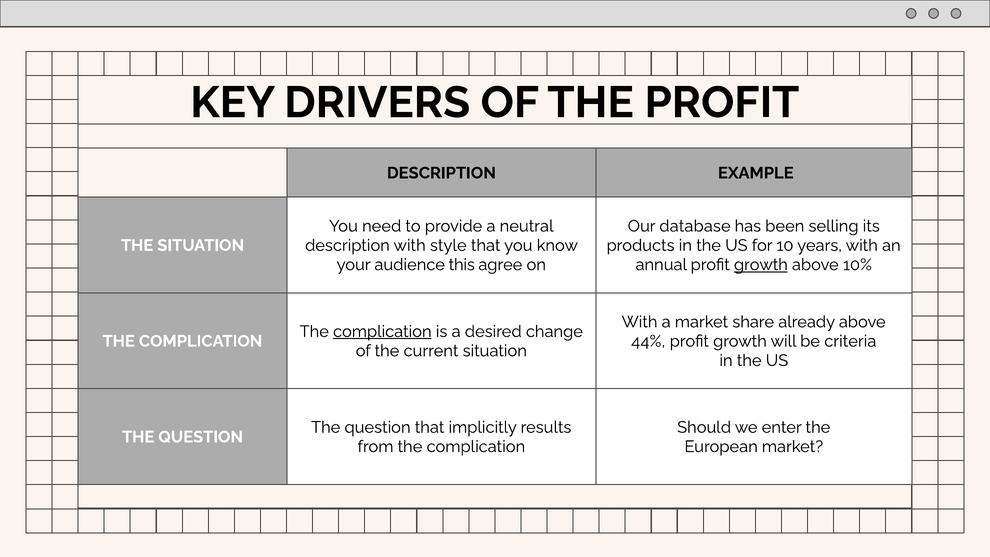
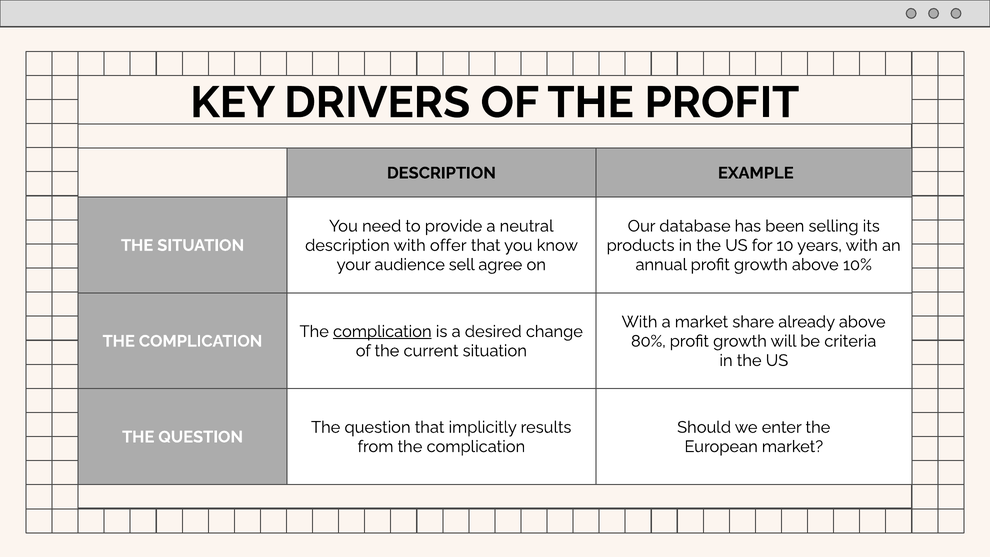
style: style -> offer
this: this -> sell
growth at (761, 265) underline: present -> none
44%: 44% -> 80%
